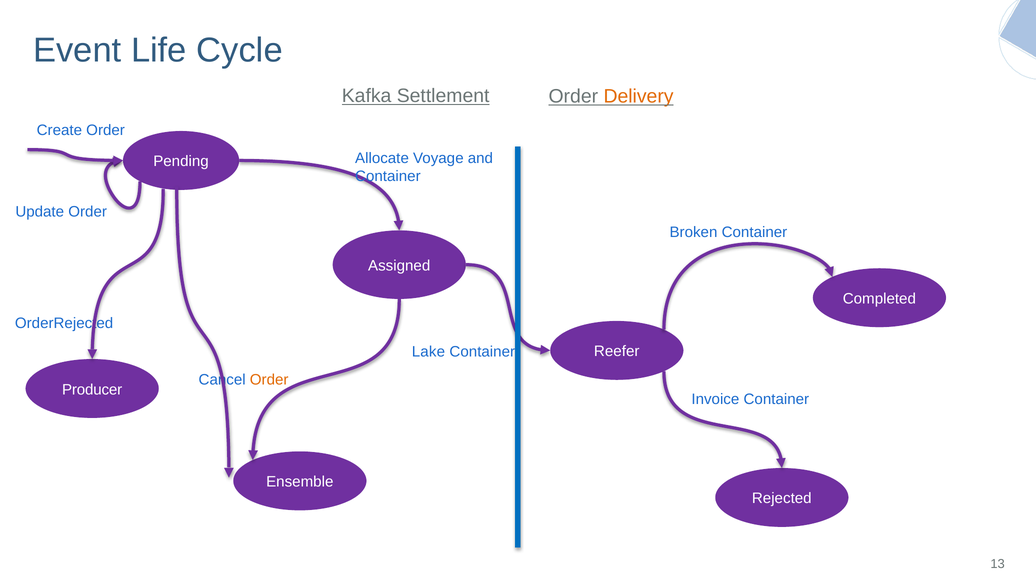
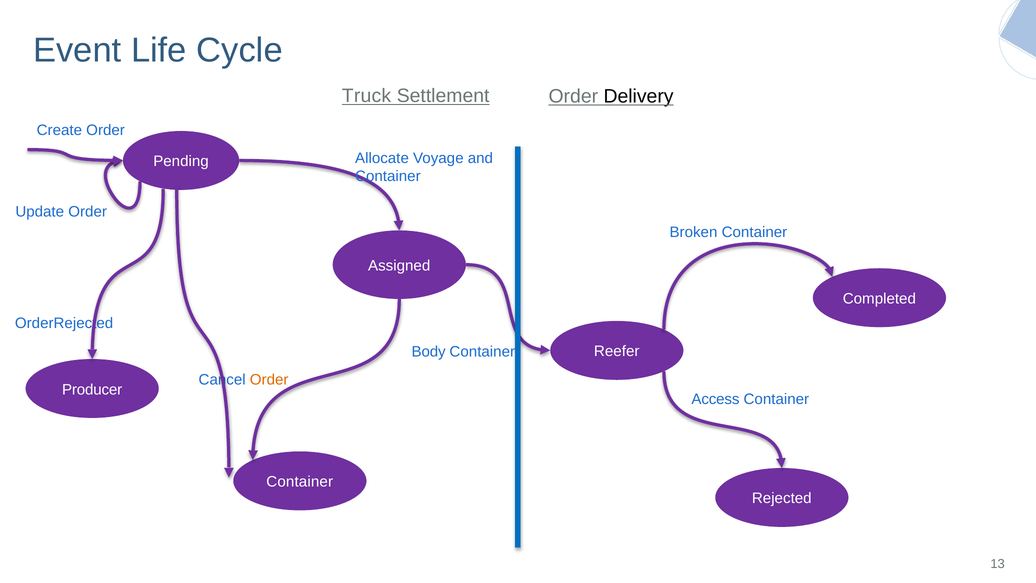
Kafka: Kafka -> Truck
Delivery colour: orange -> black
Lake: Lake -> Body
Invoice: Invoice -> Access
Ensemble at (300, 482): Ensemble -> Container
